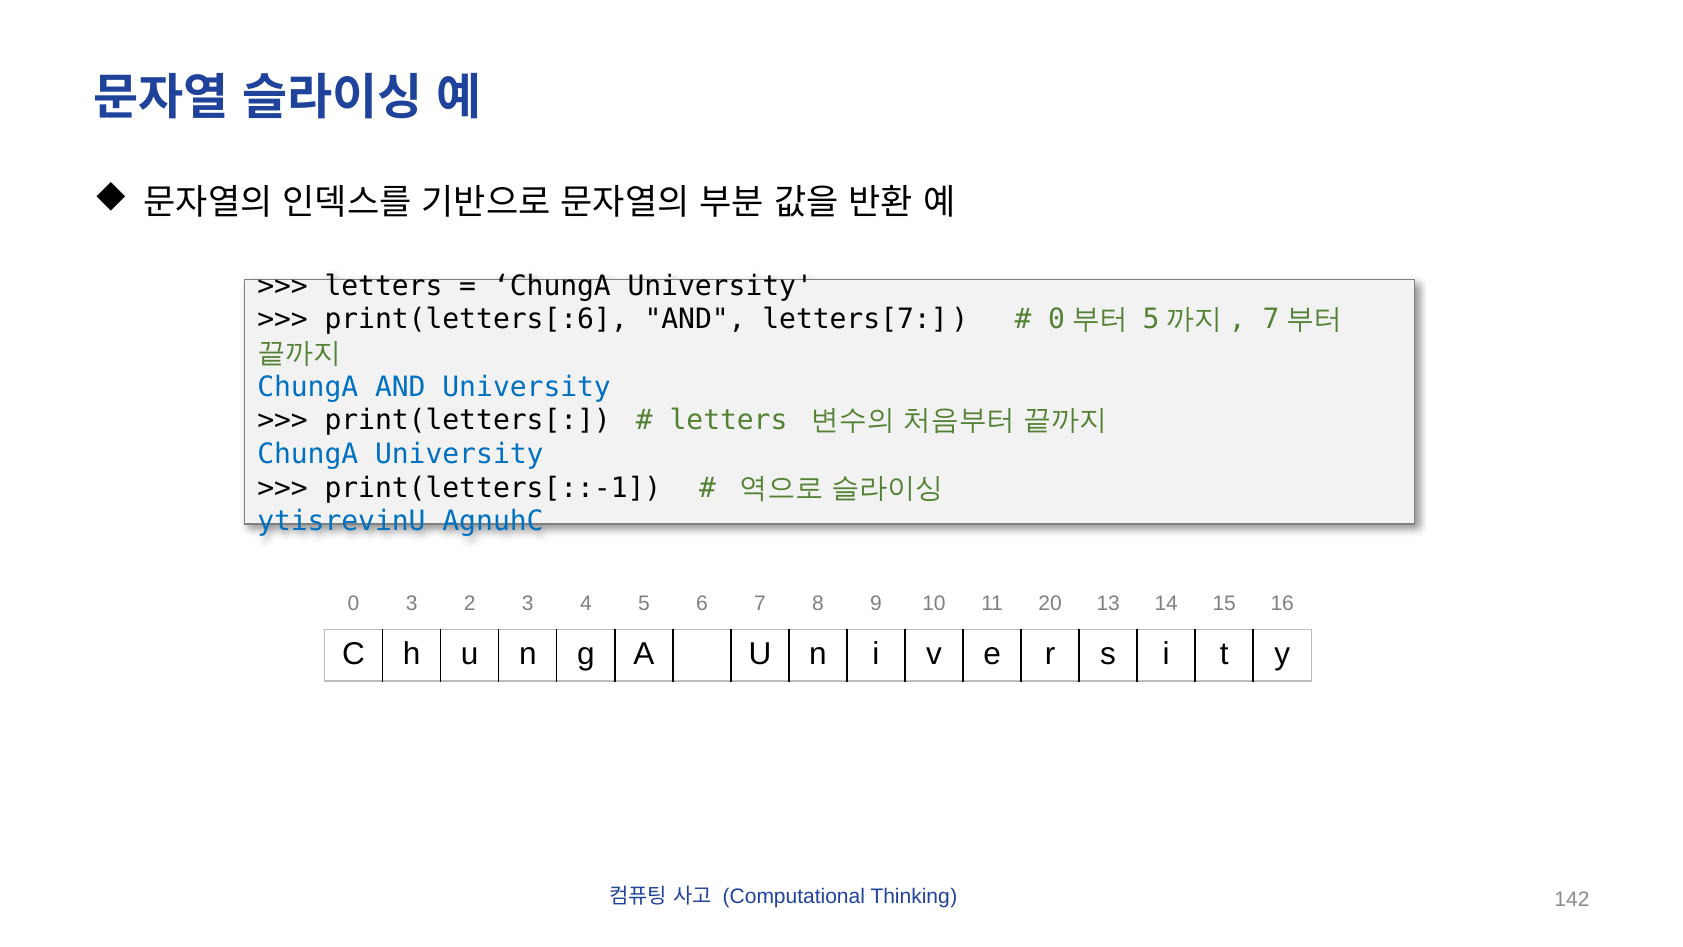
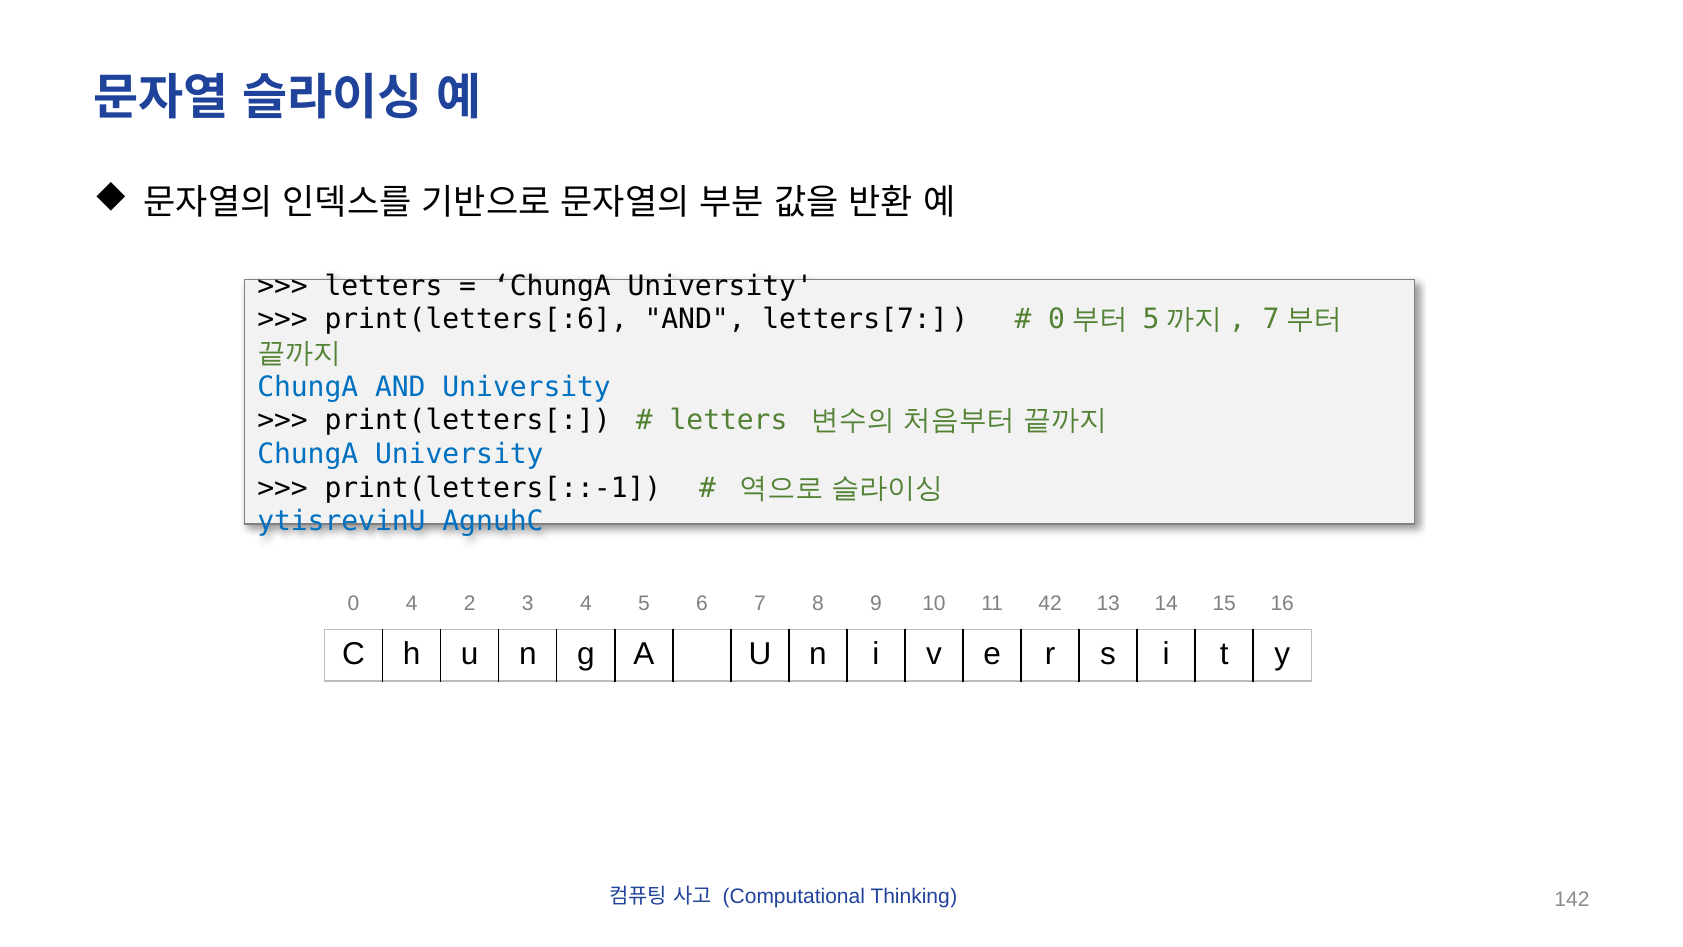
0 3: 3 -> 4
20: 20 -> 42
